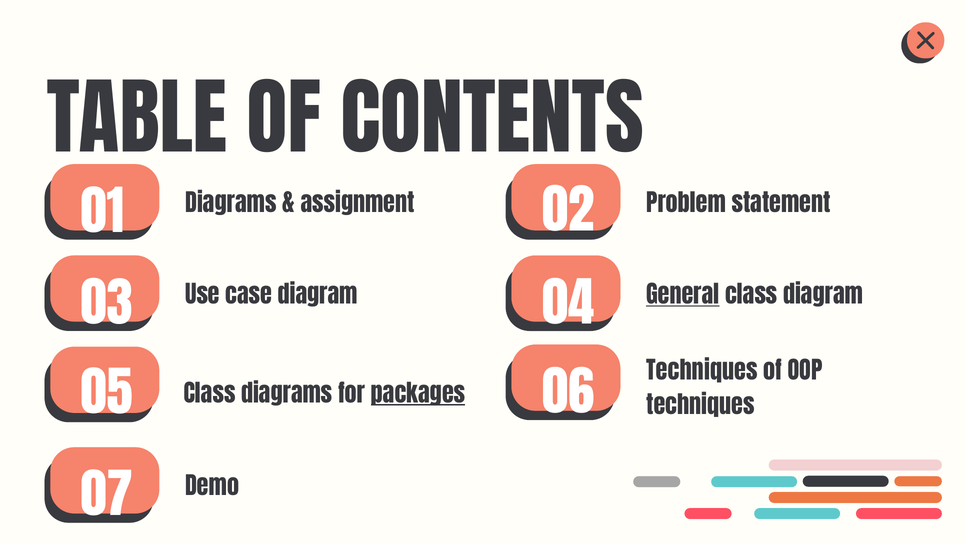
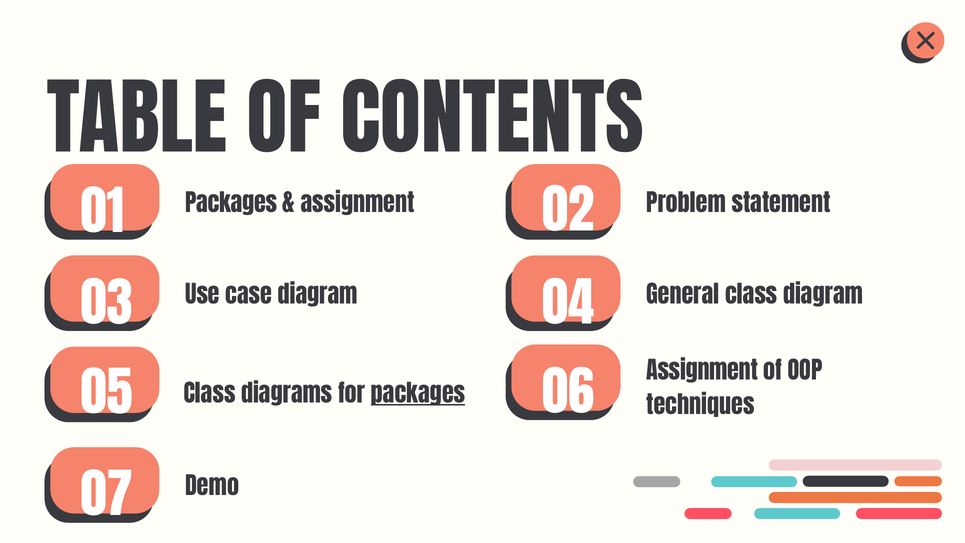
Diagrams at (231, 204): Diagrams -> Packages
General underline: present -> none
Techniques at (702, 372): Techniques -> Assignment
